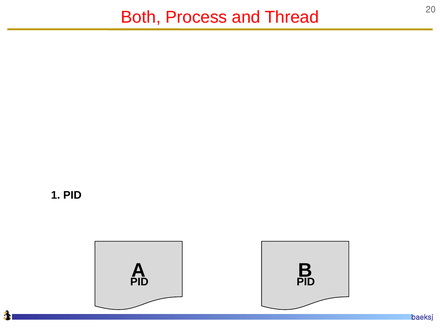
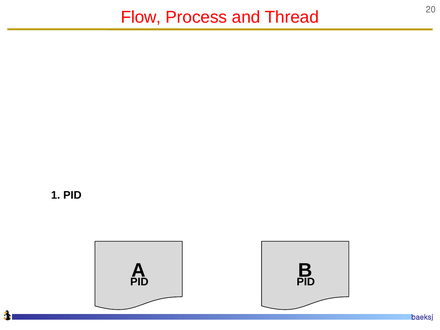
Both: Both -> Flow
